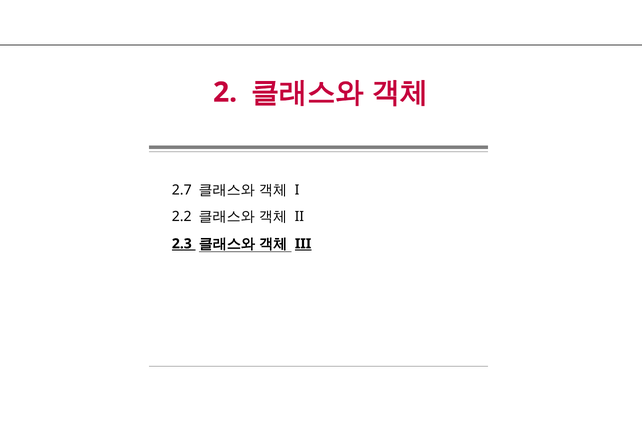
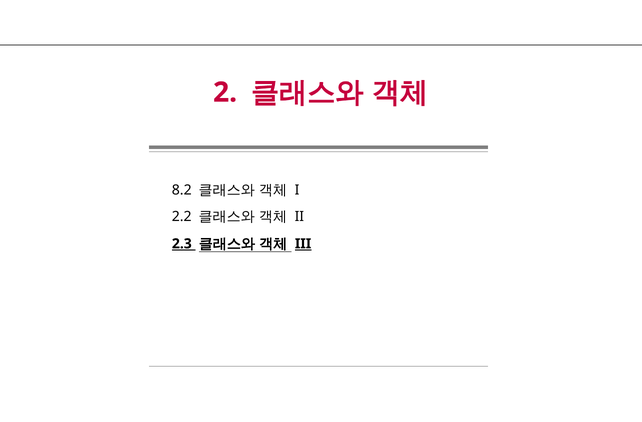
2.7: 2.7 -> 8.2
